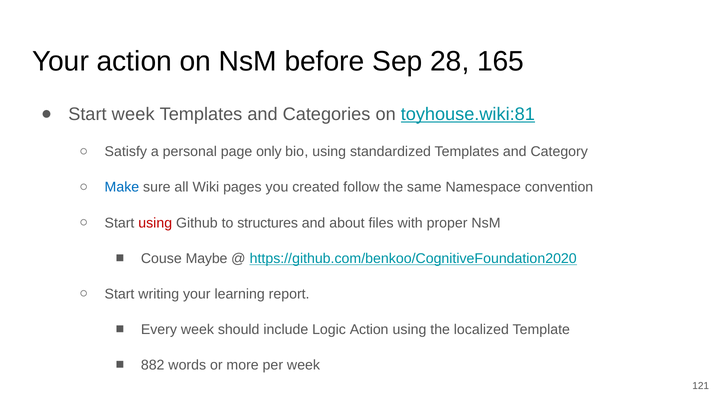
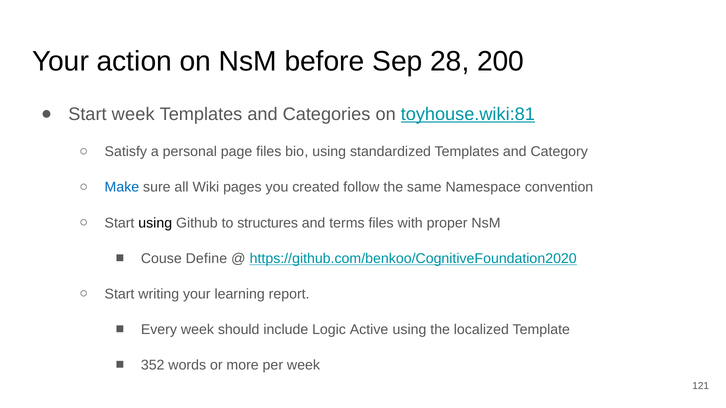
165: 165 -> 200
page only: only -> files
using at (155, 223) colour: red -> black
about: about -> terms
Maybe: Maybe -> Define
Logic Action: Action -> Active
882: 882 -> 352
